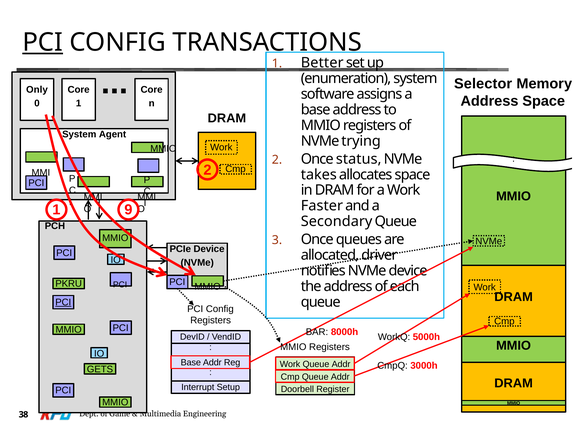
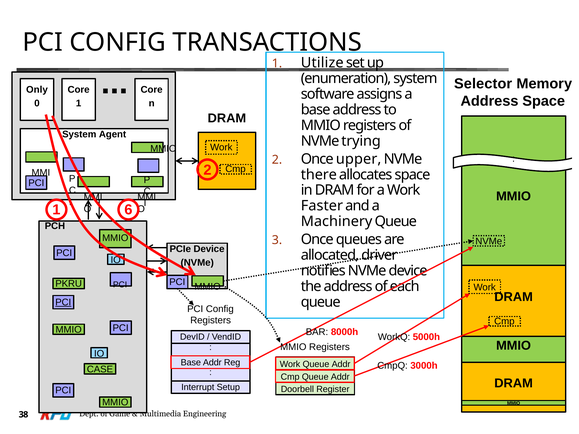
PCI at (43, 42) underline: present -> none
Better: Better -> Utilize
status: status -> upper
takes: takes -> there
9: 9 -> 6
Secondary: Secondary -> Machinery
GETS: GETS -> CASE
